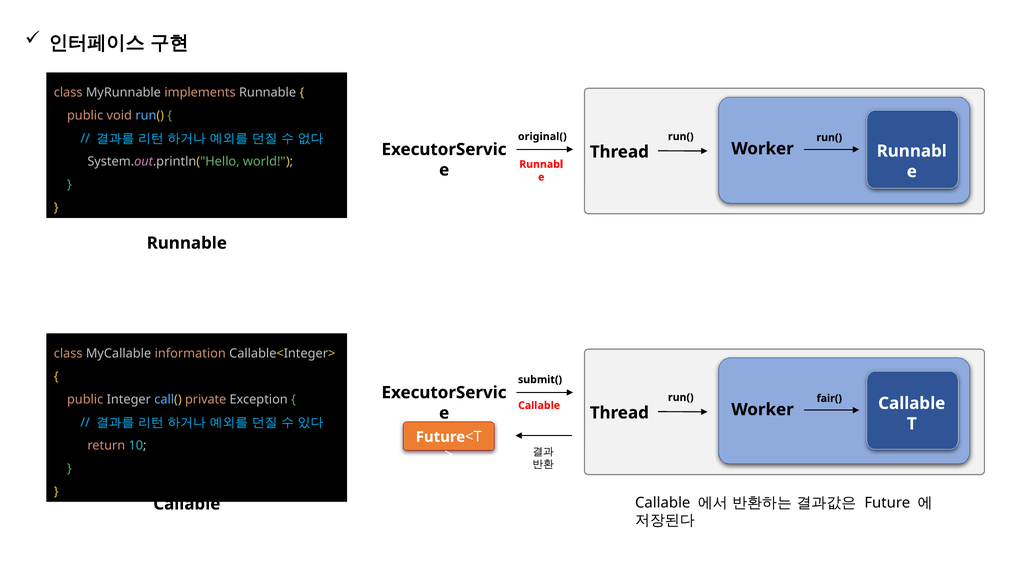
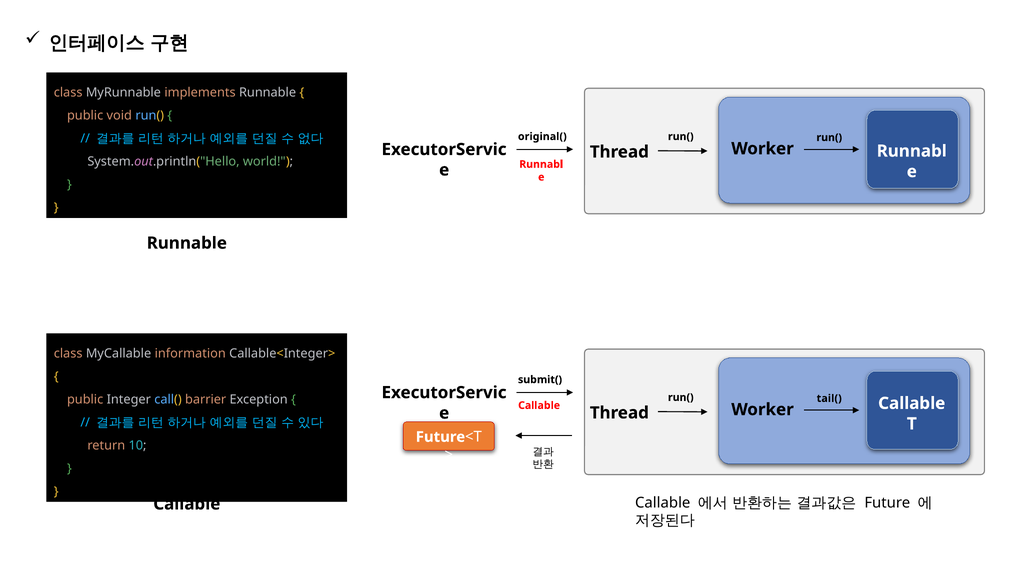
fair(: fair( -> tail(
private: private -> barrier
